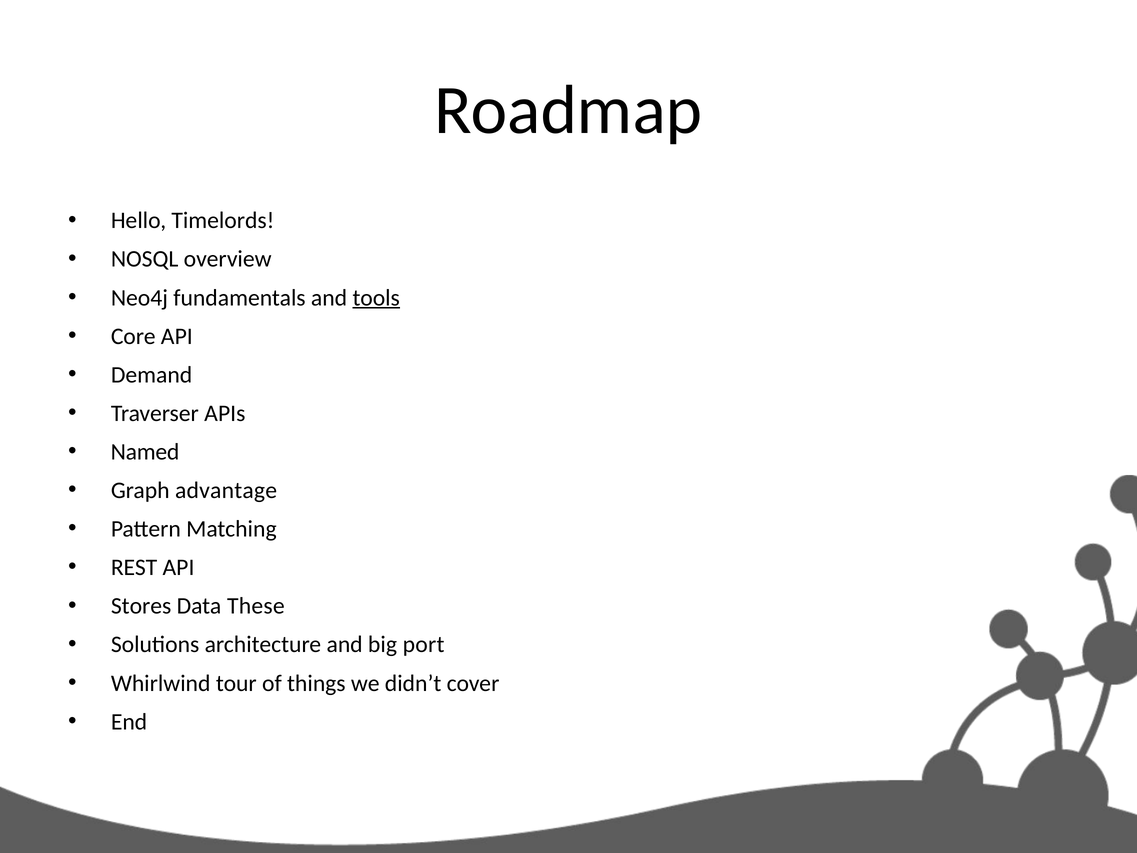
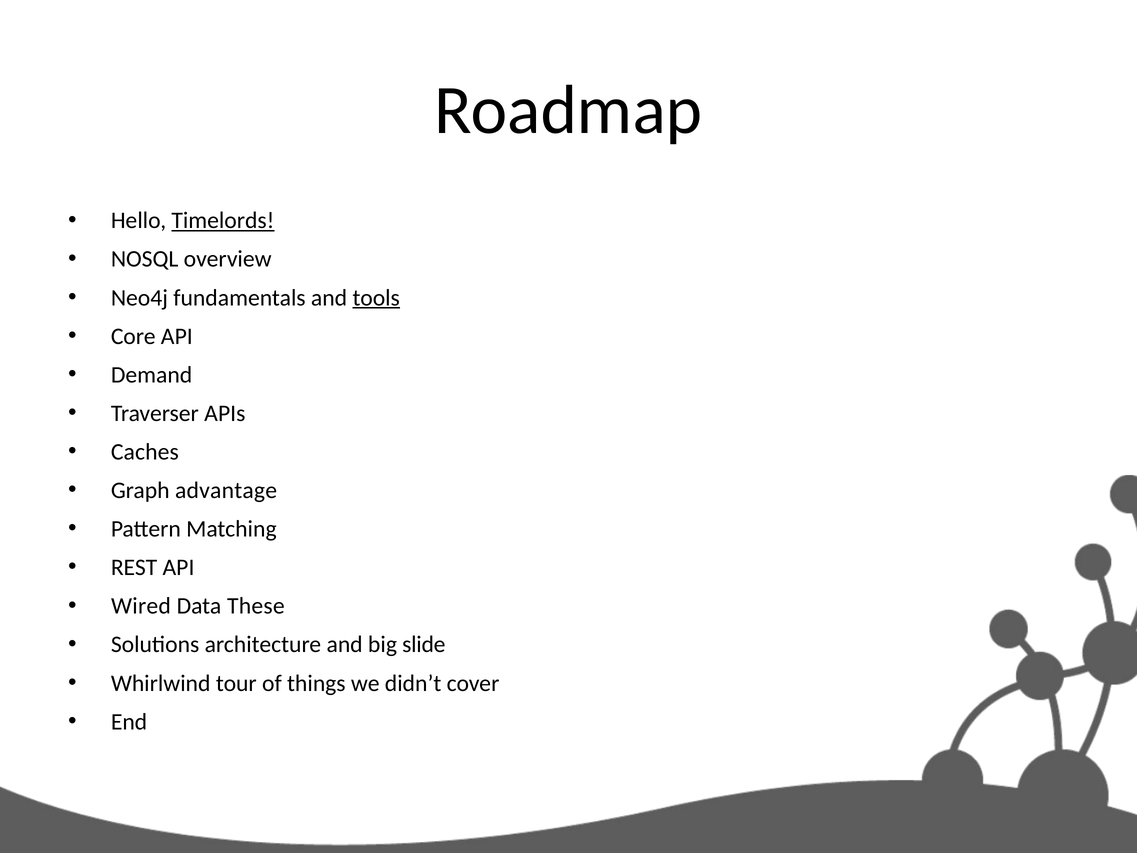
Timelords underline: none -> present
Named: Named -> Caches
Stores: Stores -> Wired
port: port -> slide
